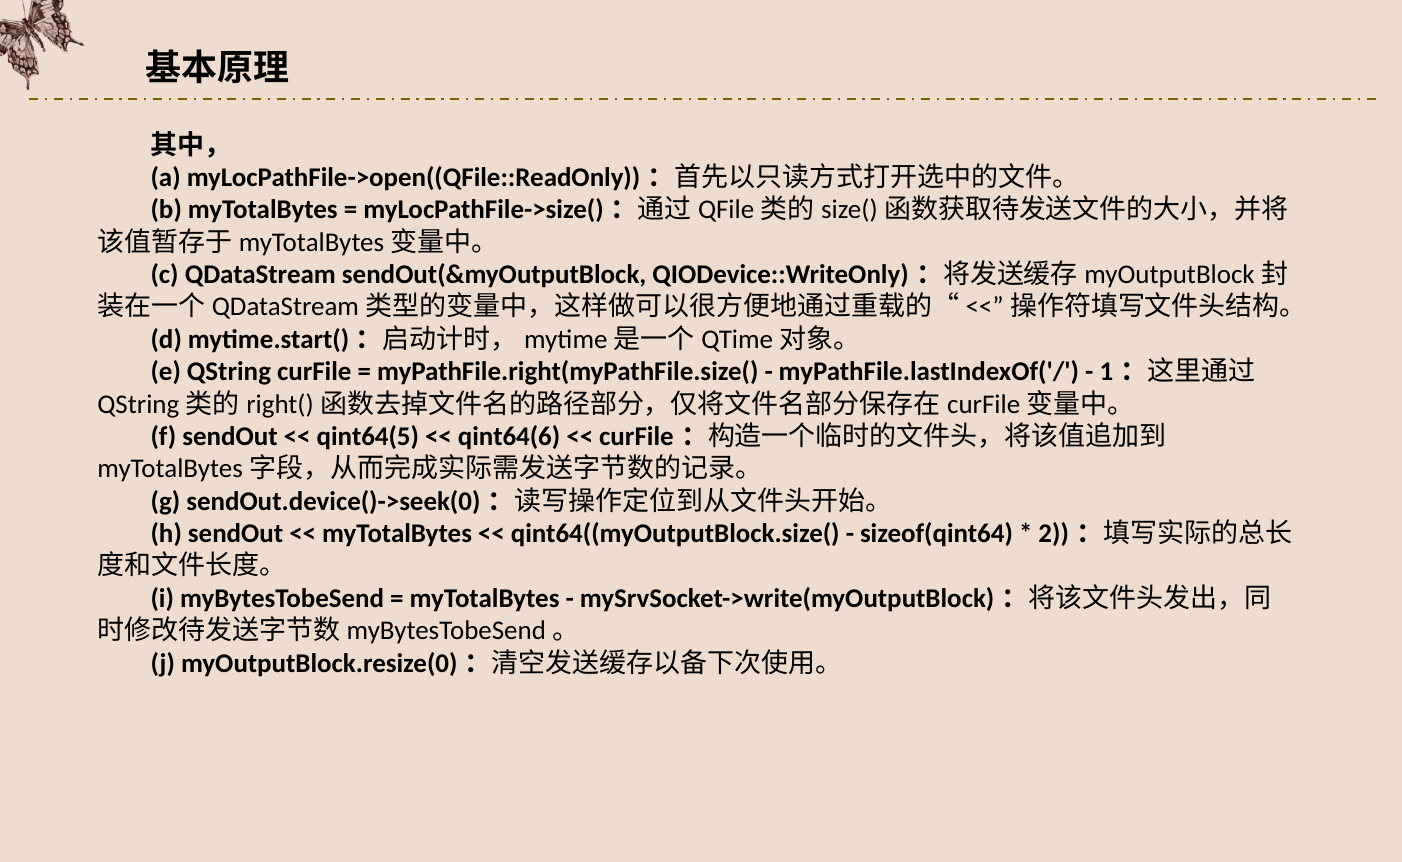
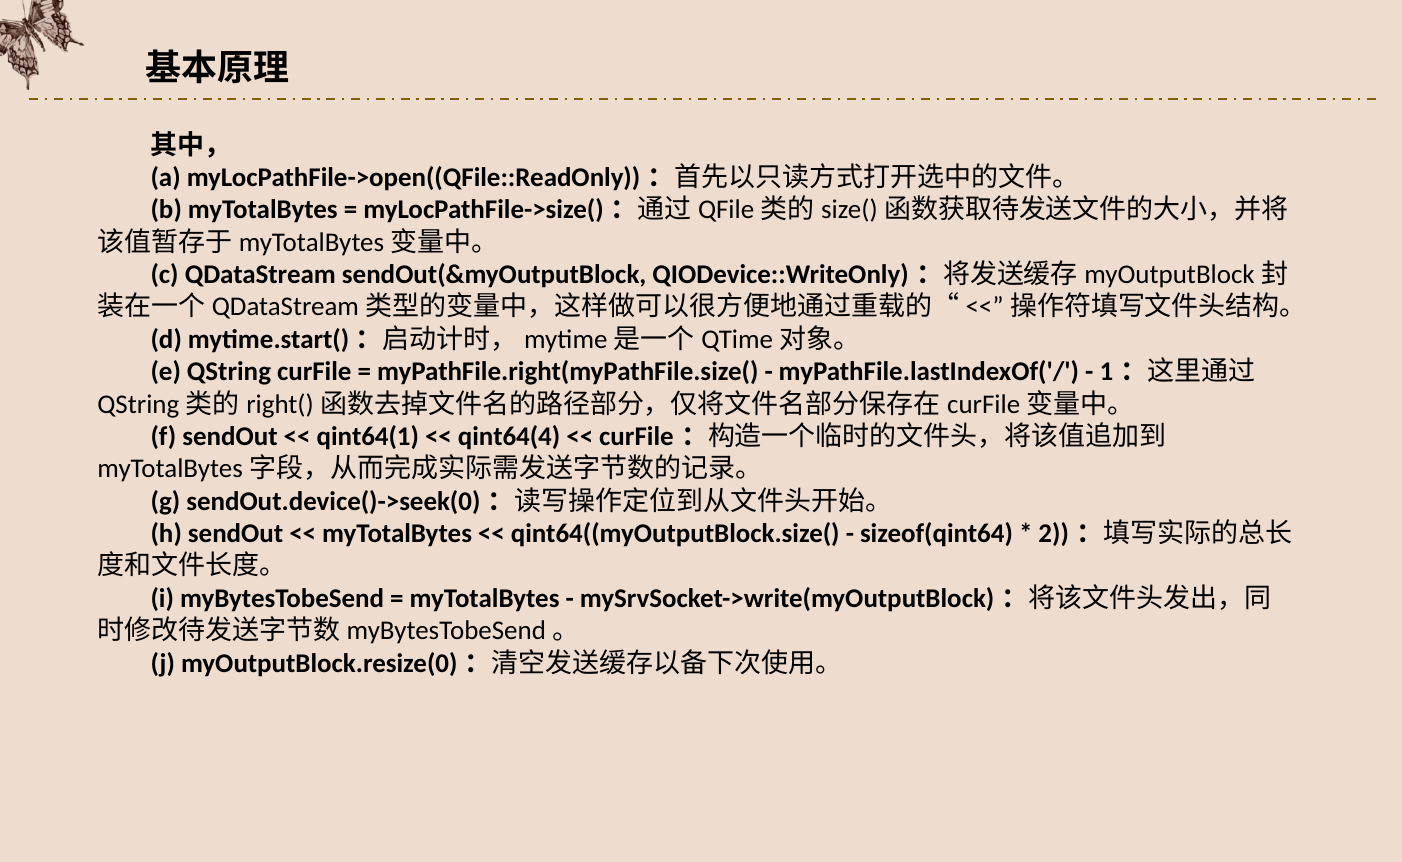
qint64(5: qint64(5 -> qint64(1
qint64(6: qint64(6 -> qint64(4
